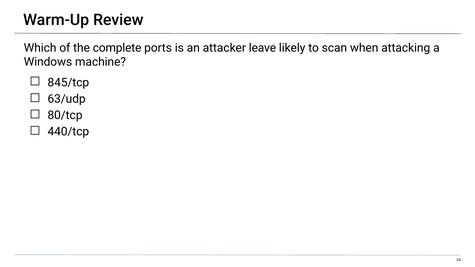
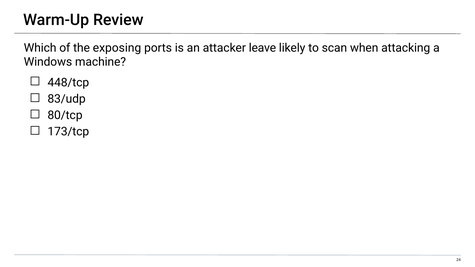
complete: complete -> exposing
845/tcp: 845/tcp -> 448/tcp
63/udp: 63/udp -> 83/udp
440/tcp: 440/tcp -> 173/tcp
